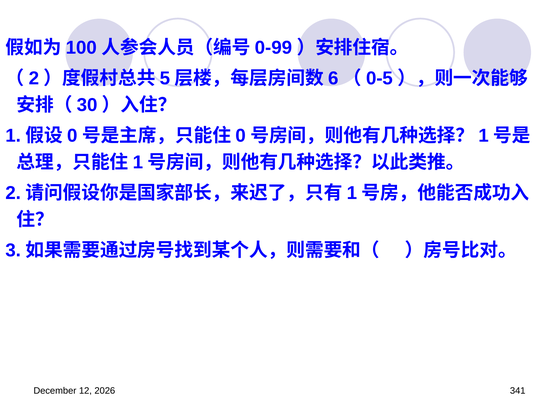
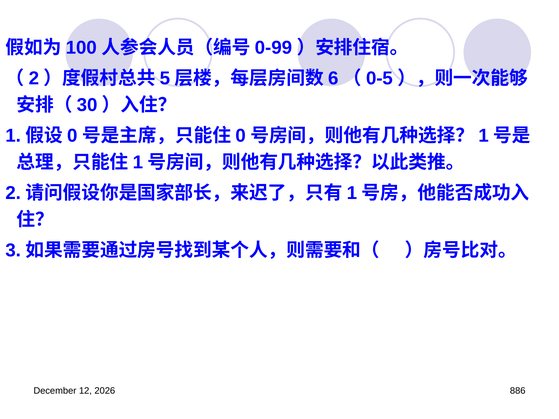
341: 341 -> 886
